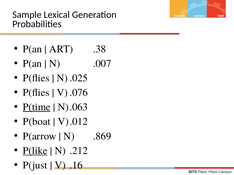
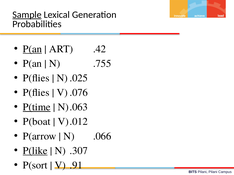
Sample at (27, 15) underline: none -> present
P(an at (32, 49) underline: none -> present
.38: .38 -> .42
.007: .007 -> .755
.869: .869 -> .066
.212: .212 -> .307
P(just: P(just -> P(sort
.16: .16 -> .91
